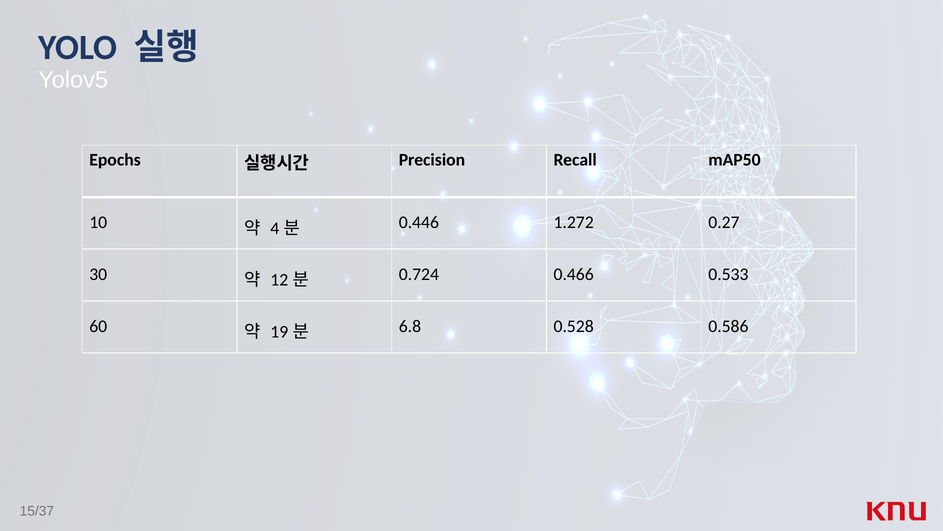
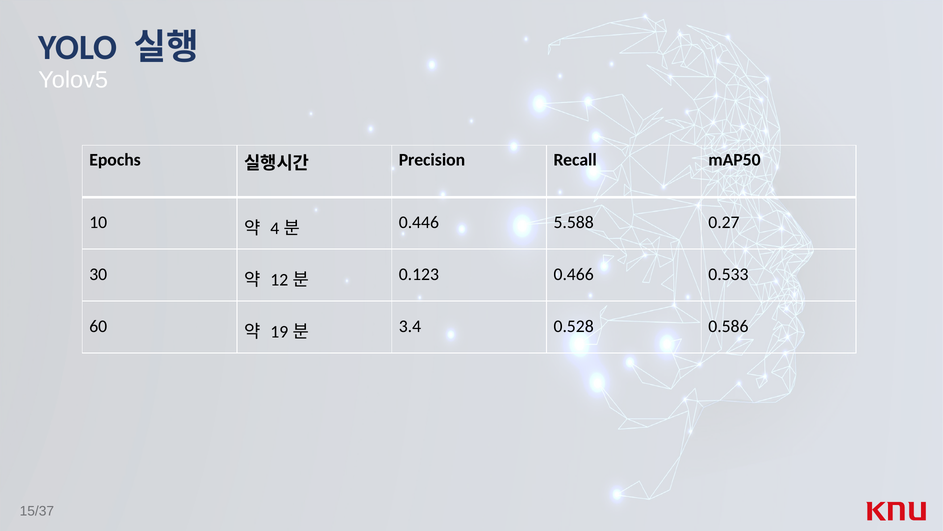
1.272: 1.272 -> 5.588
0.724: 0.724 -> 0.123
6.8: 6.8 -> 3.4
